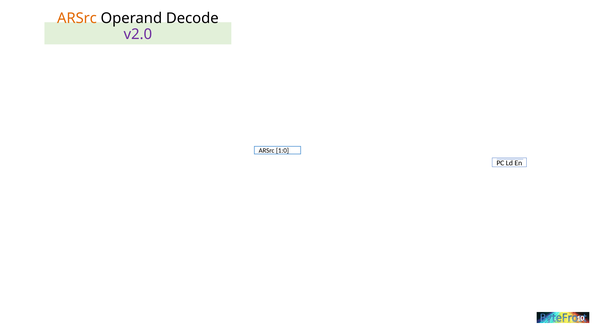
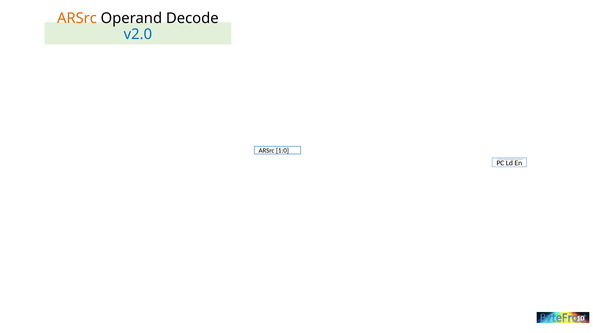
v2.0 colour: purple -> blue
